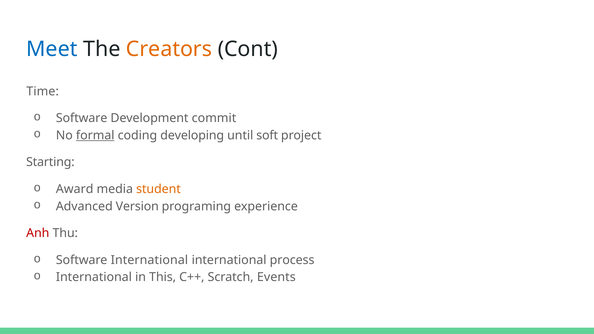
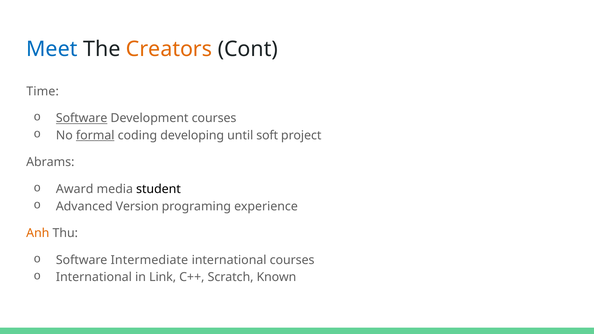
Software at (82, 118) underline: none -> present
Development commit: commit -> courses
Starting: Starting -> Abrams
student colour: orange -> black
Anh colour: red -> orange
Software International: International -> Intermediate
international process: process -> courses
This: This -> Link
Events: Events -> Known
